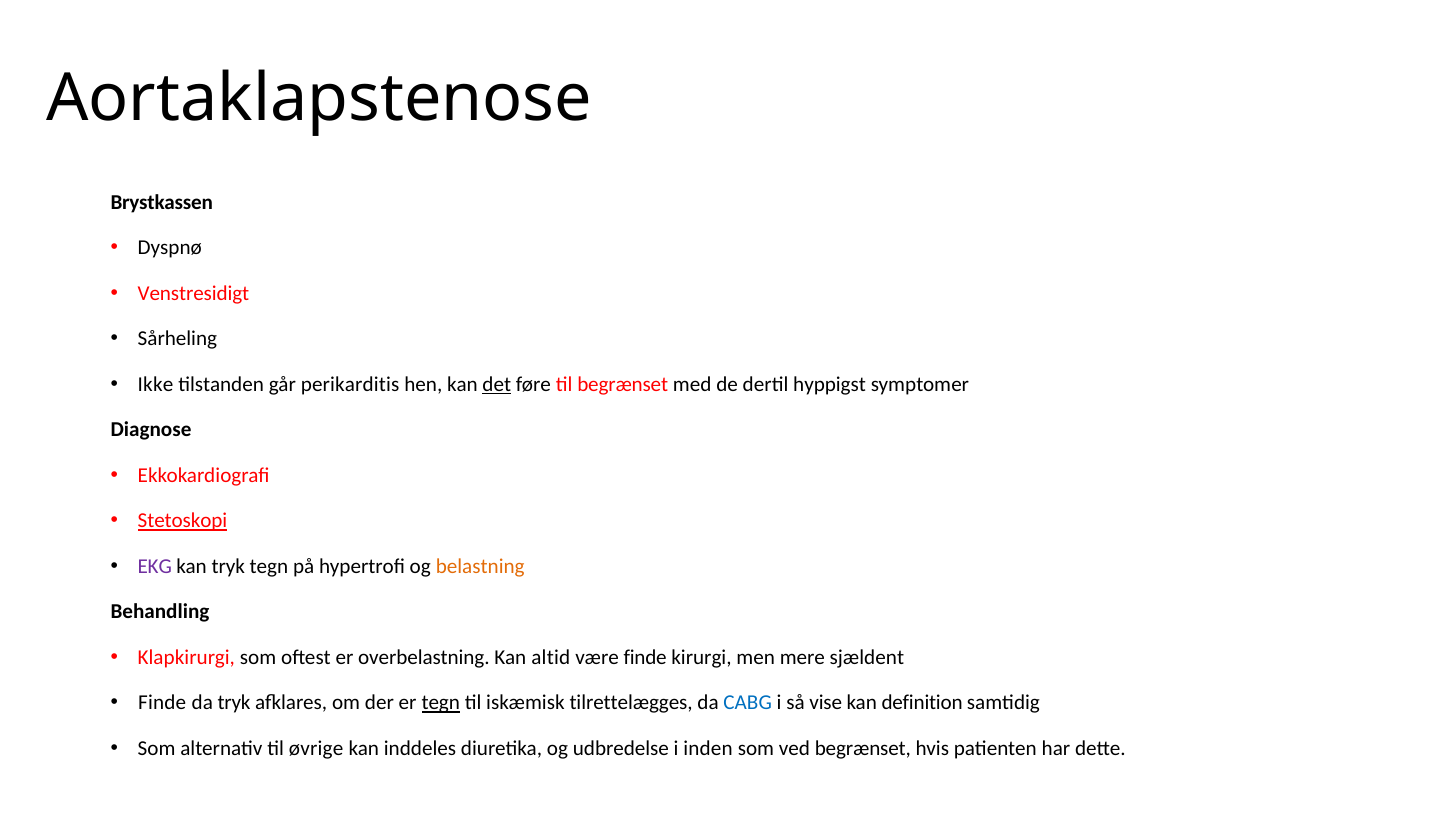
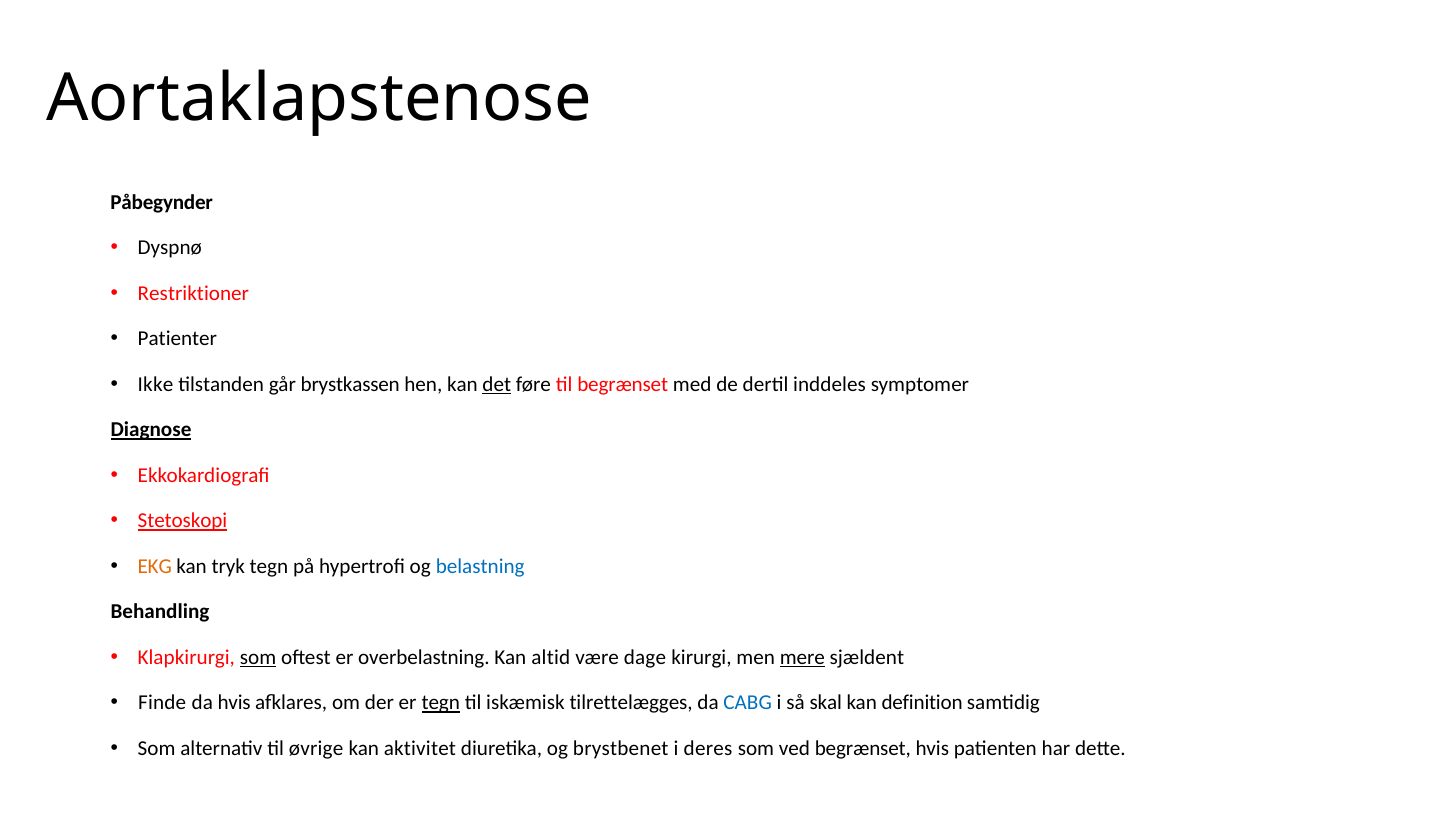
Brystkassen: Brystkassen -> Påbegynder
Venstresidigt: Venstresidigt -> Restriktioner
Sårheling: Sårheling -> Patienter
perikarditis: perikarditis -> brystkassen
hyppigst: hyppigst -> inddeles
Diagnose underline: none -> present
EKG colour: purple -> orange
belastning colour: orange -> blue
som at (258, 658) underline: none -> present
være finde: finde -> dage
mere underline: none -> present
da tryk: tryk -> hvis
vise: vise -> skal
inddeles: inddeles -> aktivitet
udbredelse: udbredelse -> brystbenet
inden: inden -> deres
